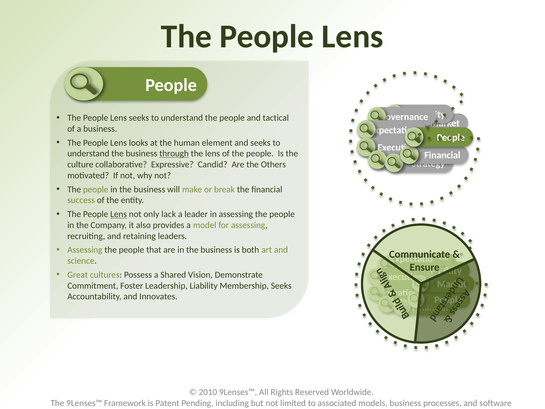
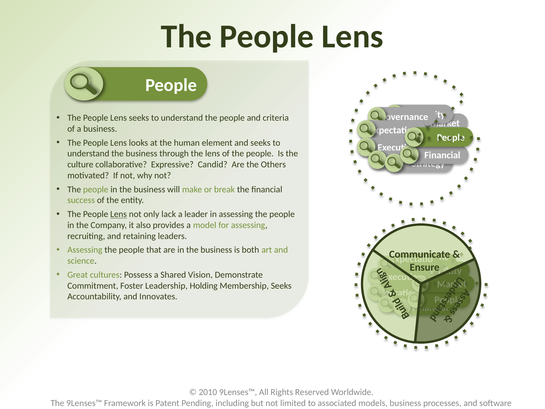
tactical: tactical -> criteria
through underline: present -> none
Liability: Liability -> Holding
